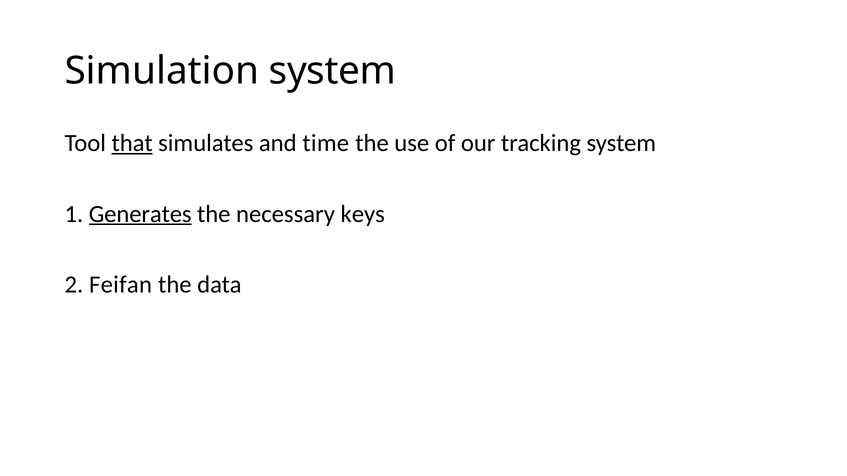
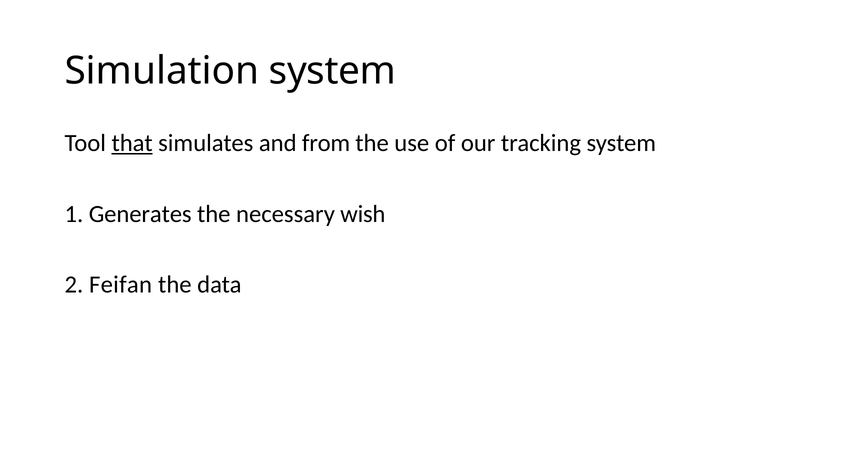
time: time -> from
Generates underline: present -> none
keys: keys -> wish
